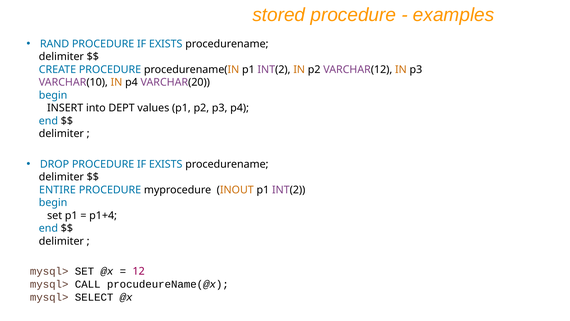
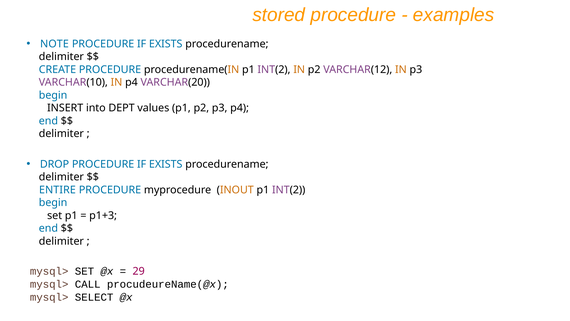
RAND: RAND -> NOTE
p1+4: p1+4 -> p1+3
12: 12 -> 29
